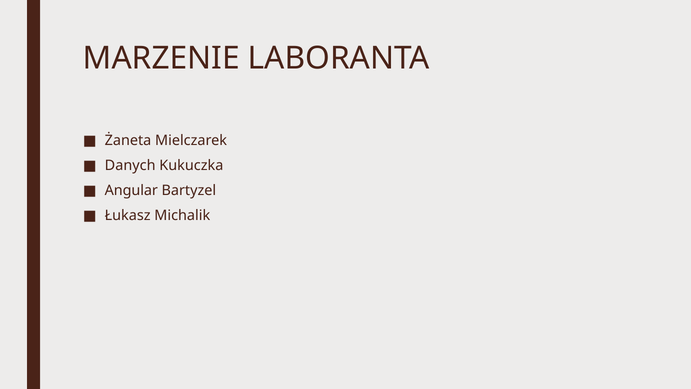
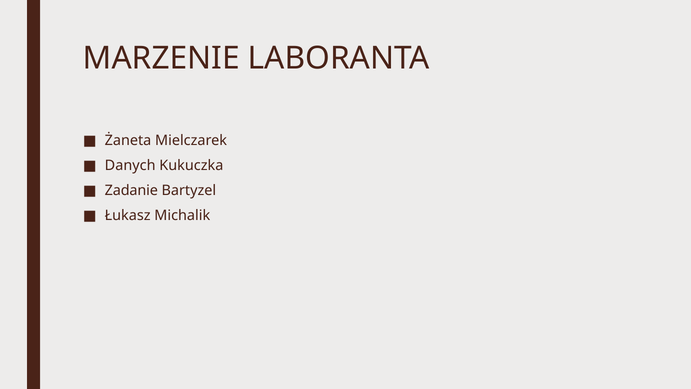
Angular: Angular -> Zadanie
